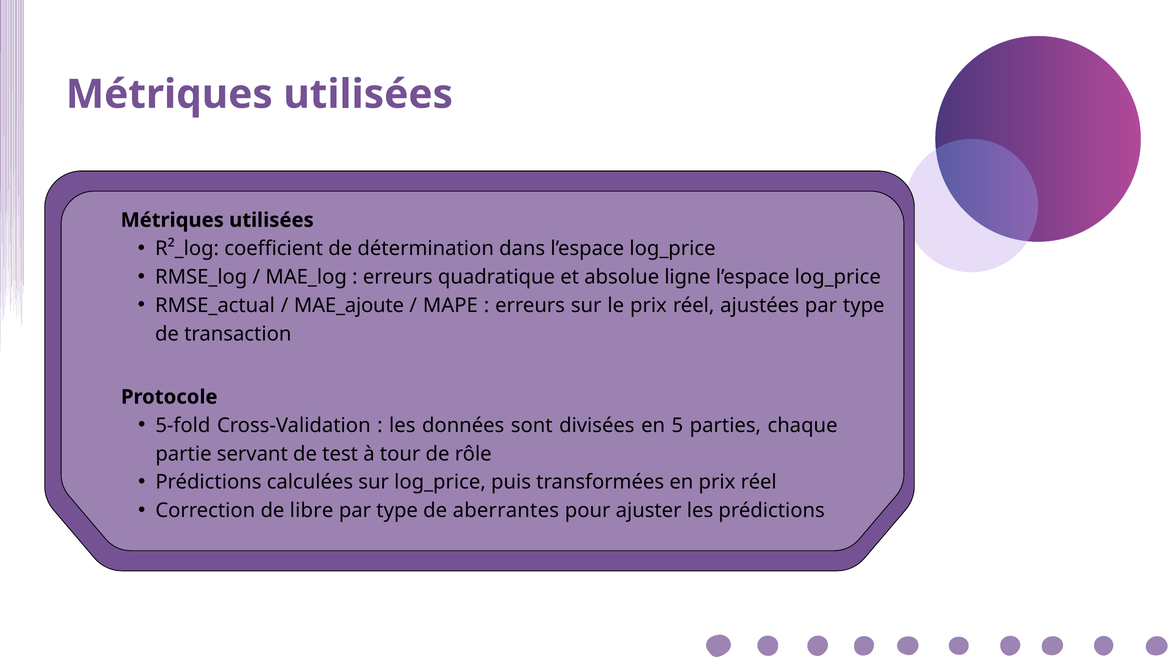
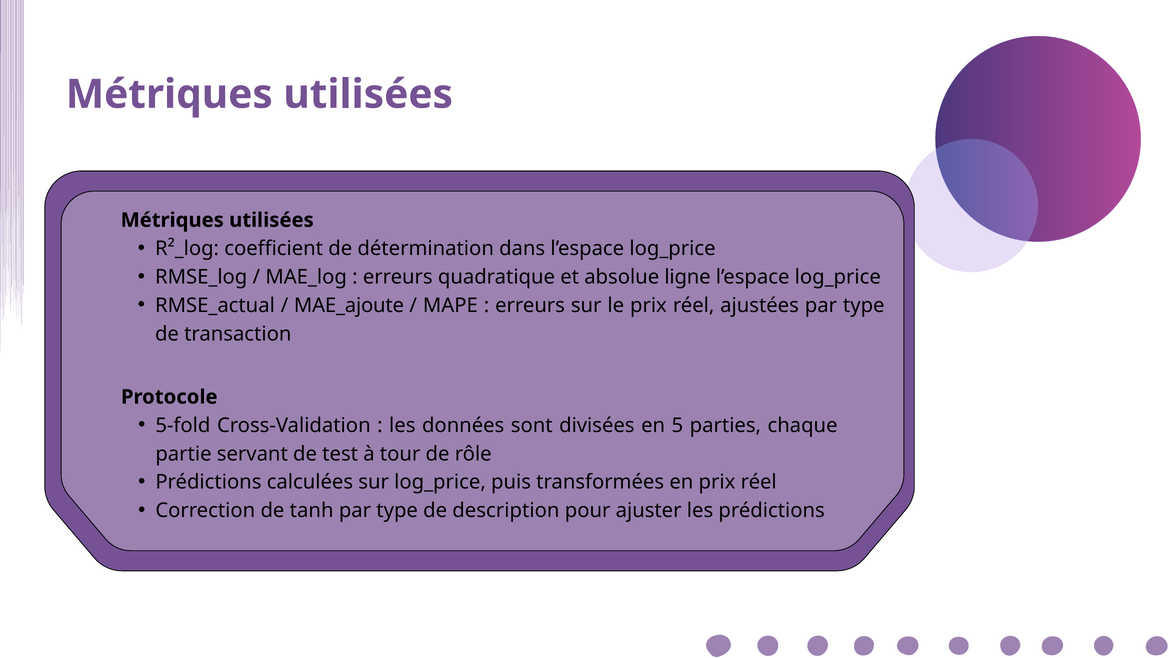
libre: libre -> tanh
aberrantes: aberrantes -> description
